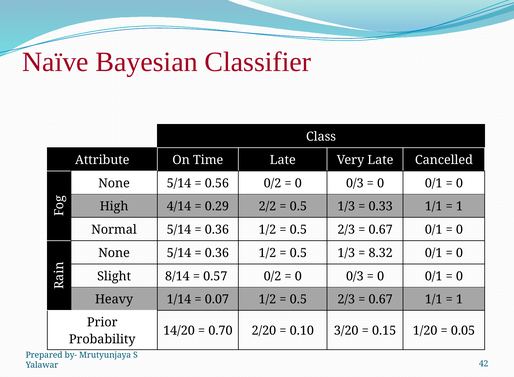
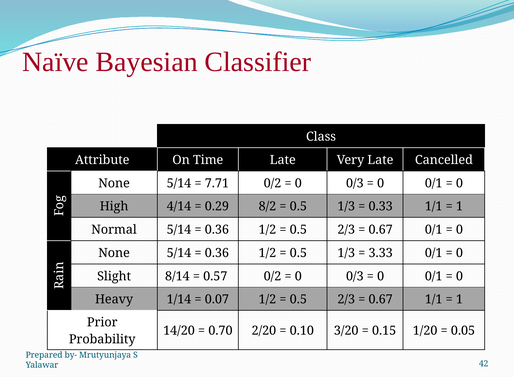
0.56: 0.56 -> 7.71
2/2: 2/2 -> 8/2
8.32: 8.32 -> 3.33
